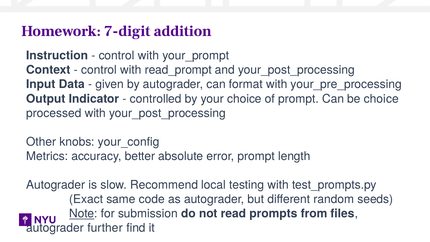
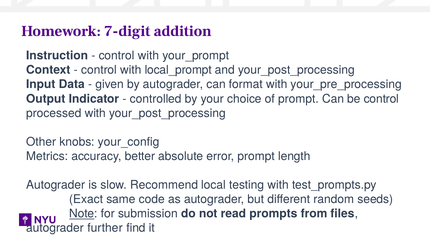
read_prompt: read_prompt -> local_prompt
be choice: choice -> control
